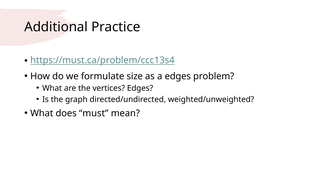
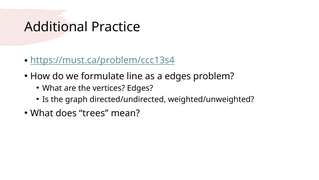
size: size -> line
must: must -> trees
